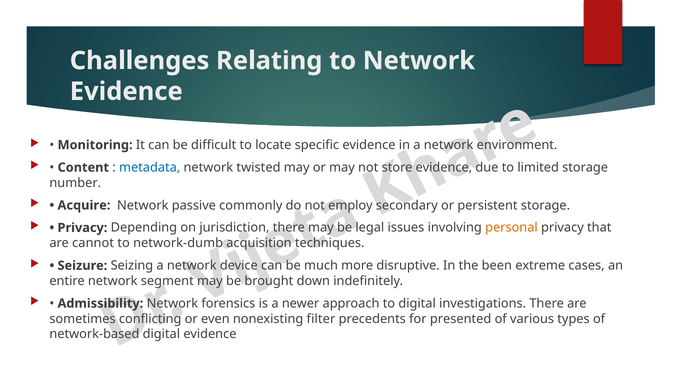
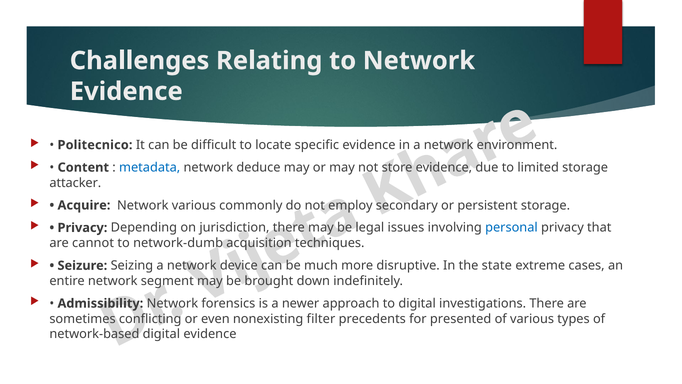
Monitoring: Monitoring -> Politecnico
twisted: twisted -> deduce
number: number -> attacker
Network passive: passive -> various
personal colour: orange -> blue
been: been -> state
